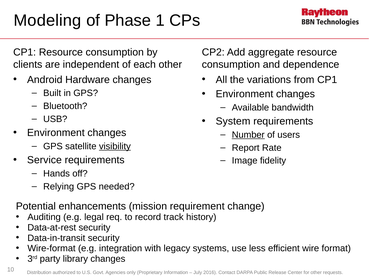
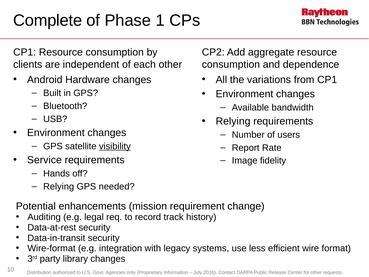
Modeling: Modeling -> Complete
System at (233, 121): System -> Relying
Number underline: present -> none
